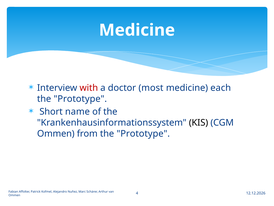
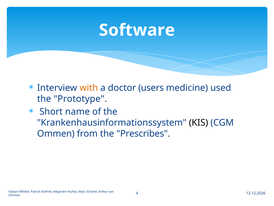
Medicine at (137, 30): Medicine -> Software
with colour: red -> orange
most: most -> users
each: each -> used
from the Prototype: Prototype -> Prescribes
